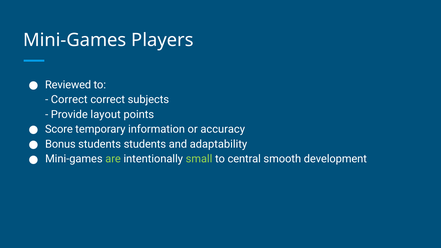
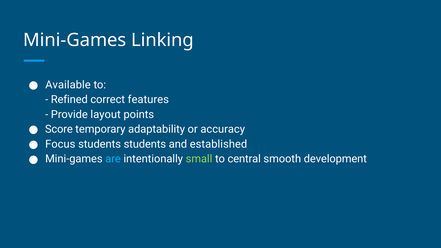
Players: Players -> Linking
Reviewed: Reviewed -> Available
Correct at (69, 100): Correct -> Refined
subjects: subjects -> features
information: information -> adaptability
Bonus: Bonus -> Focus
adaptability: adaptability -> established
are colour: light green -> light blue
